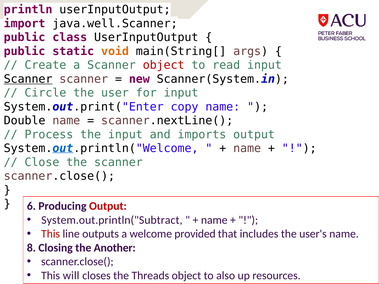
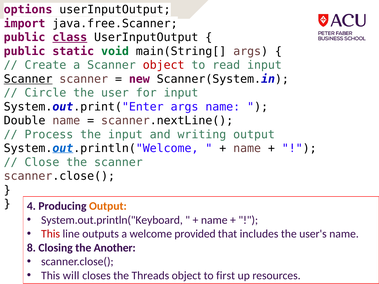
println: println -> options
java.well.Scanner: java.well.Scanner -> java.free.Scanner
class underline: none -> present
void colour: orange -> green
System.out.print("Enter copy: copy -> args
imports: imports -> writing
6: 6 -> 4
Output at (108, 206) colour: red -> orange
System.out.println("Subtract: System.out.println("Subtract -> System.out.println("Keyboard
also: also -> first
